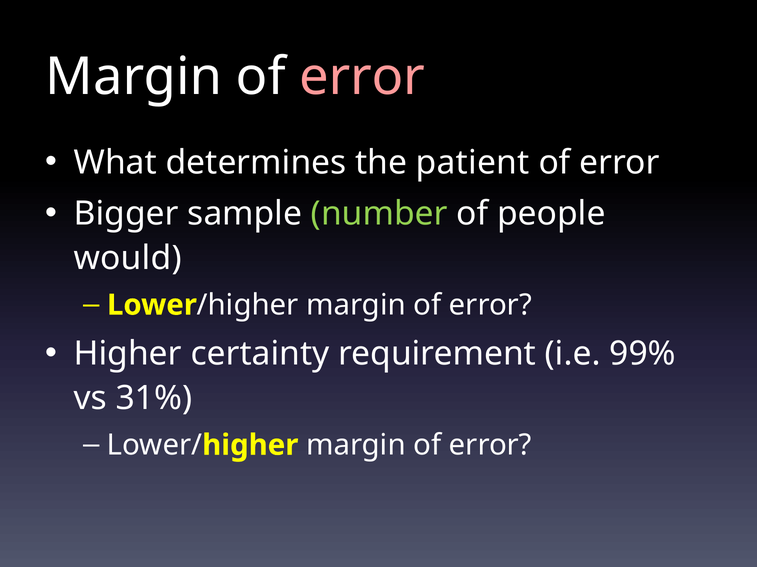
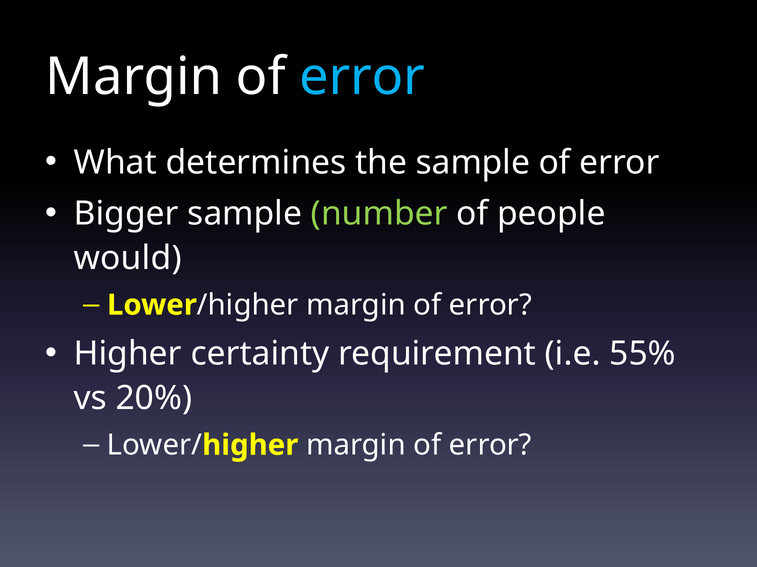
error at (362, 77) colour: pink -> light blue
the patient: patient -> sample
99%: 99% -> 55%
31%: 31% -> 20%
